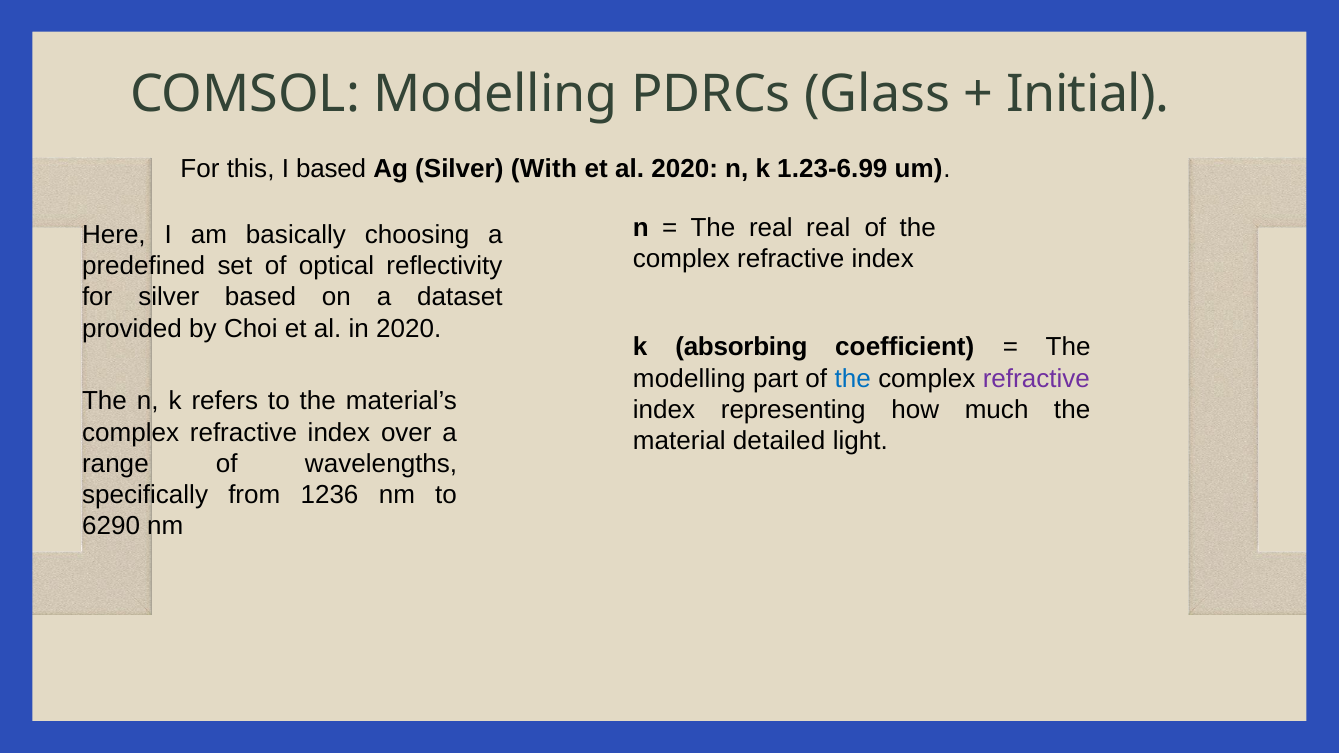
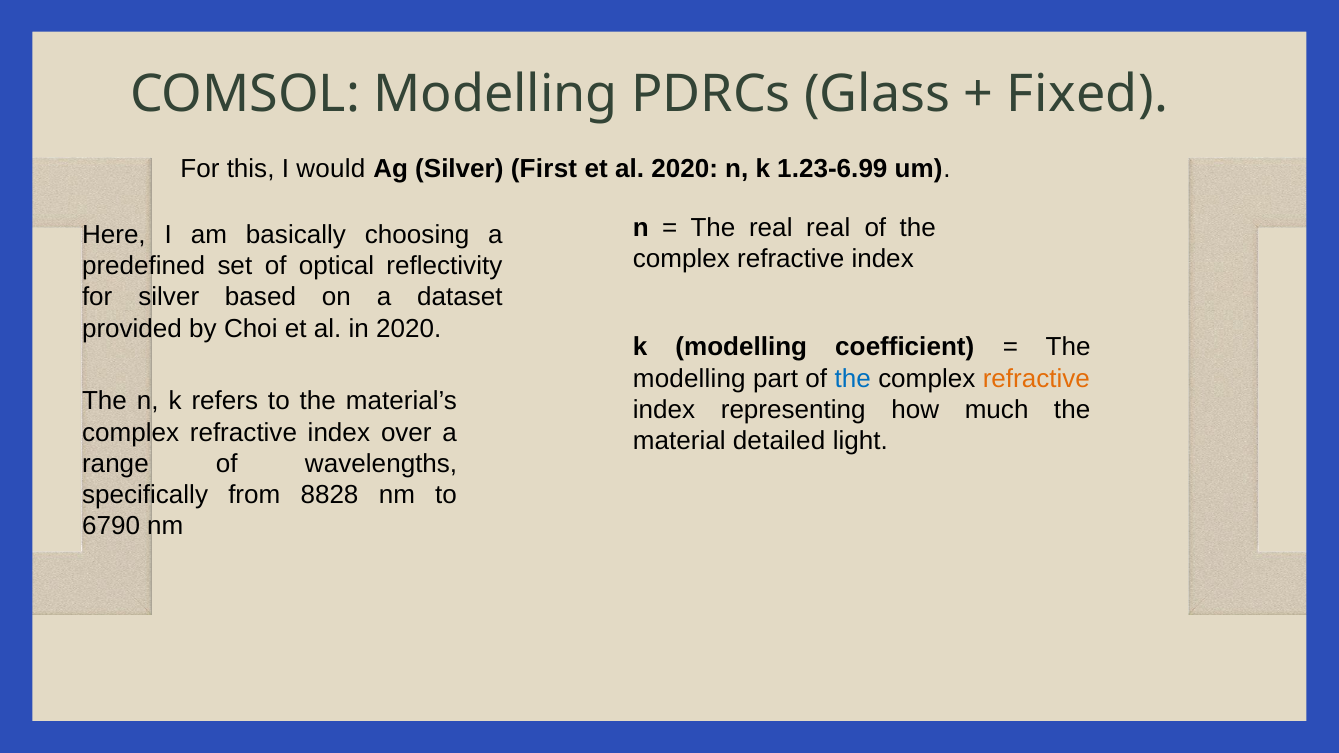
Initial: Initial -> Fixed
I based: based -> would
With: With -> First
k absorbing: absorbing -> modelling
refractive at (1036, 379) colour: purple -> orange
1236: 1236 -> 8828
6290: 6290 -> 6790
